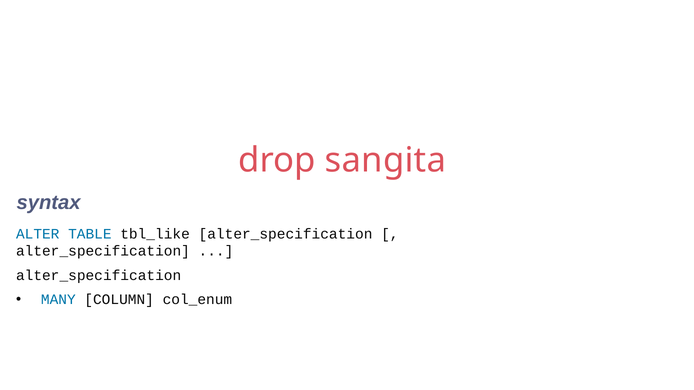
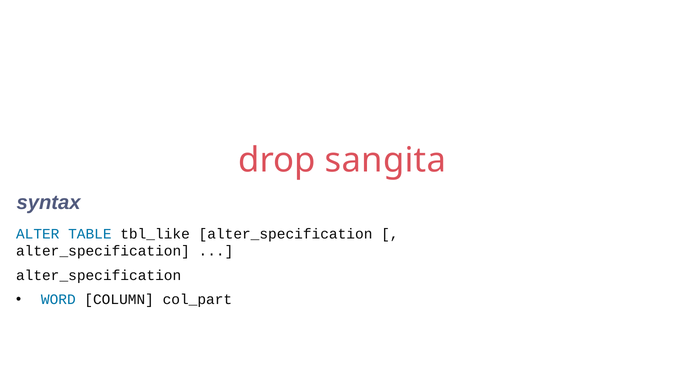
MANY: MANY -> WORD
col_enum: col_enum -> col_part
